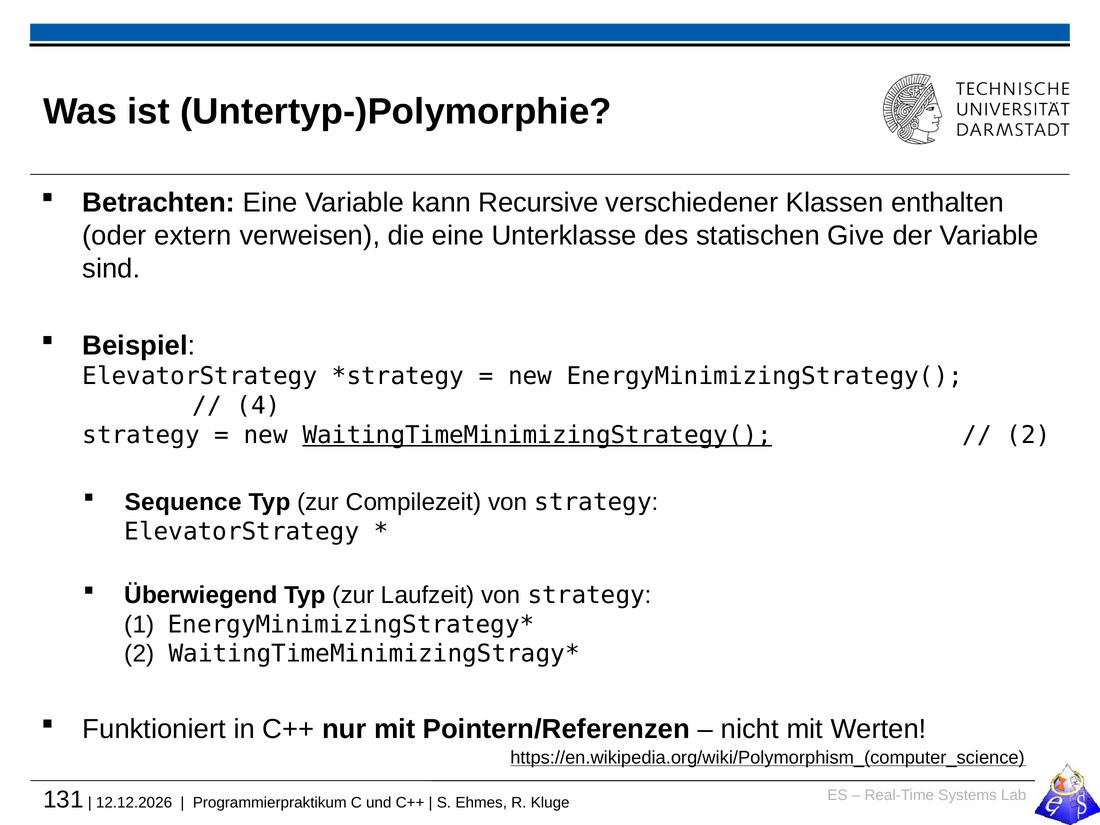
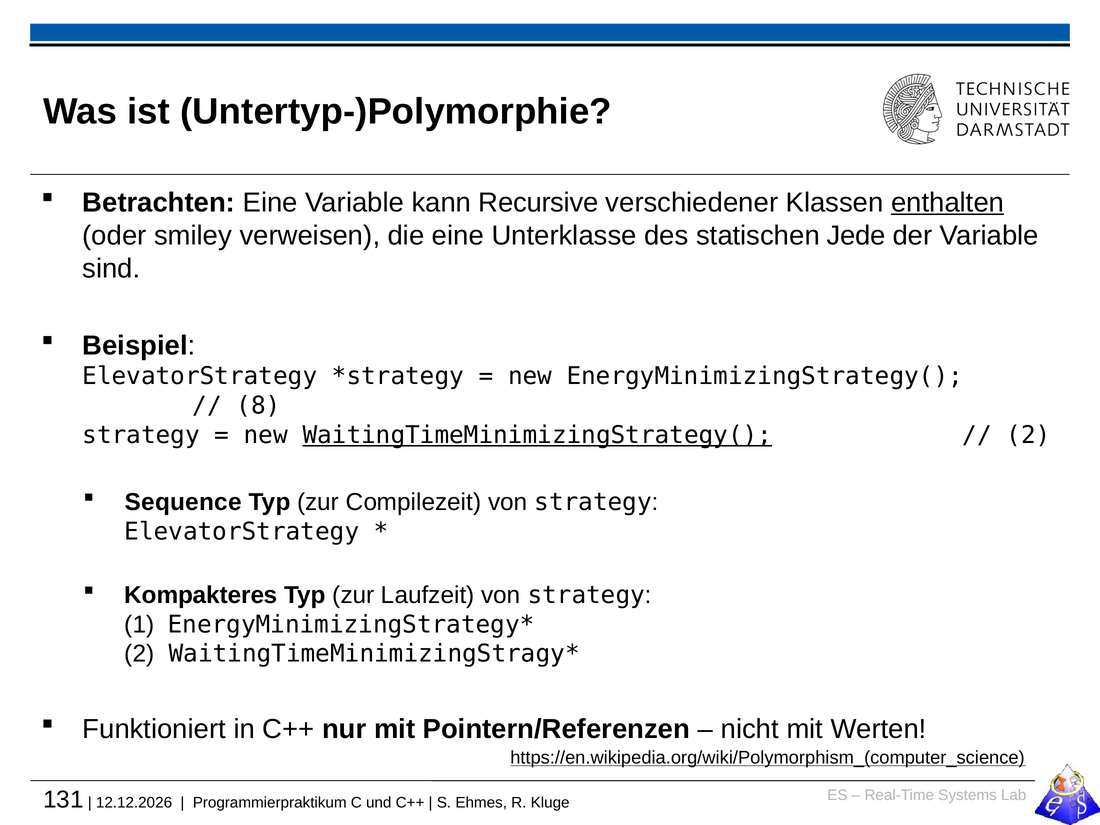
enthalten underline: none -> present
extern: extern -> smiley
Give: Give -> Jede
4: 4 -> 8
Überwiegend: Überwiegend -> Kompakteres
